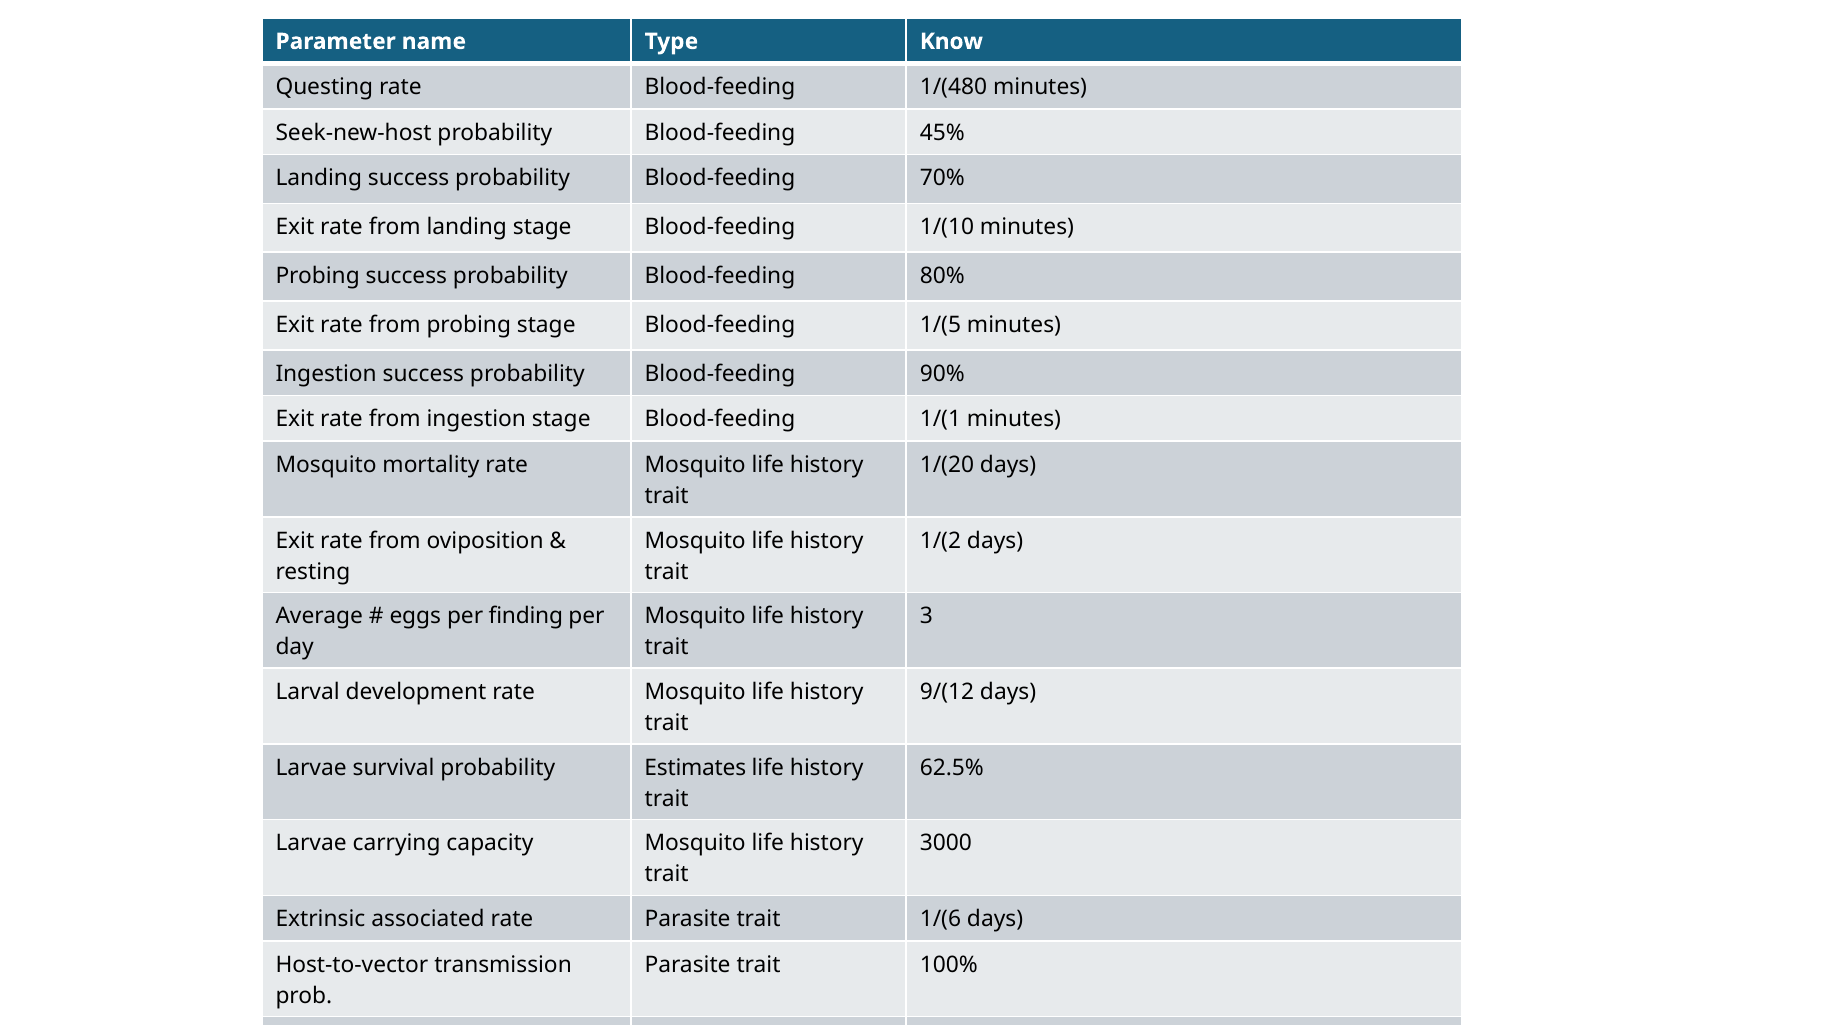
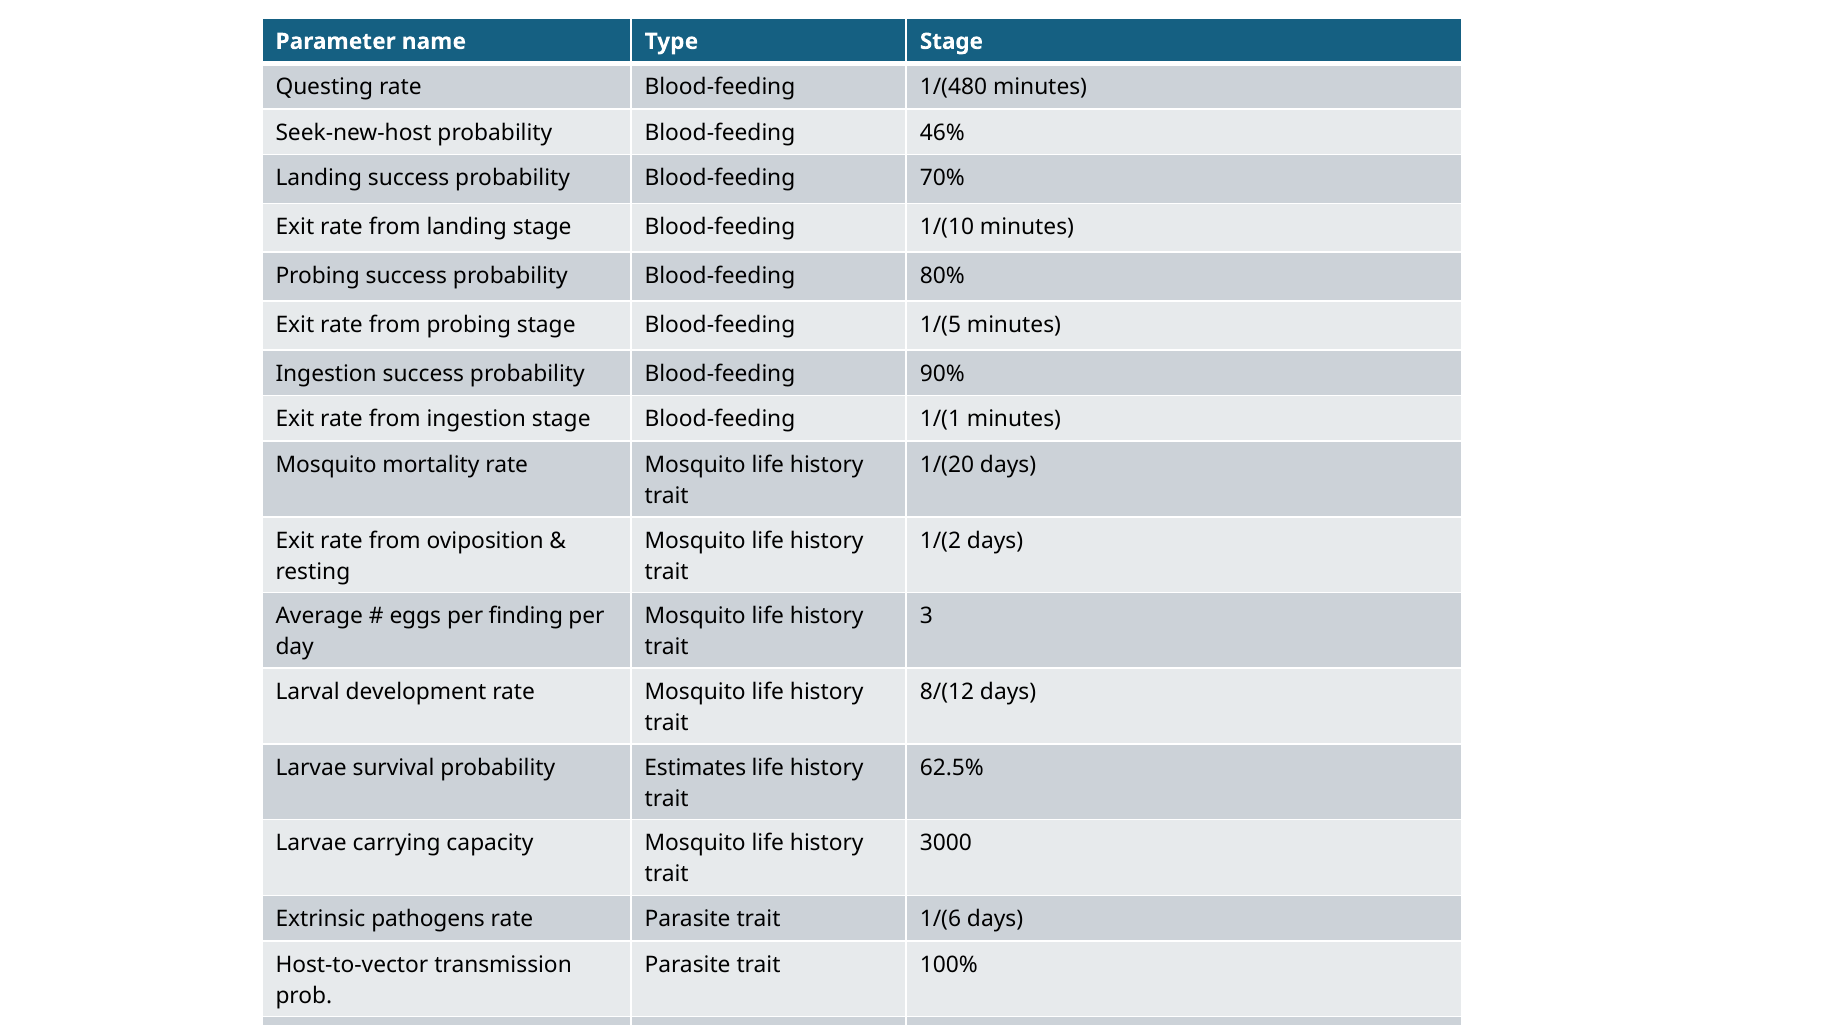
Type Know: Know -> Stage
45%: 45% -> 46%
9/(12: 9/(12 -> 8/(12
associated: associated -> pathogens
